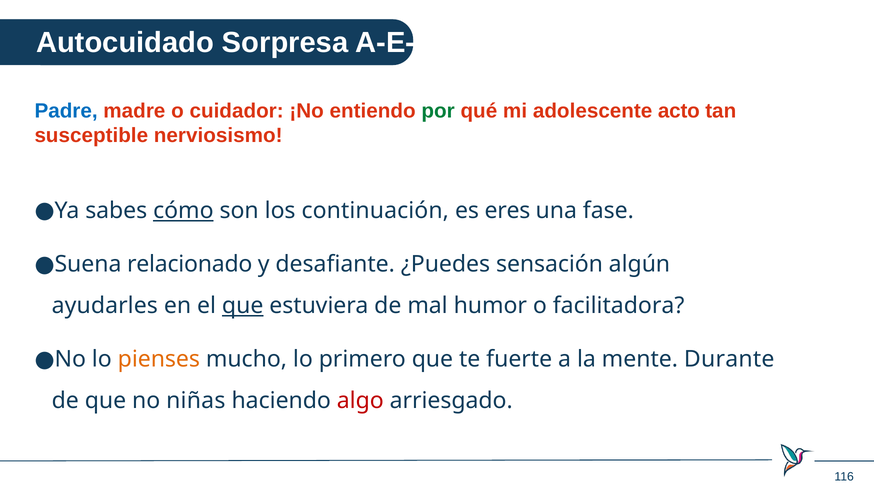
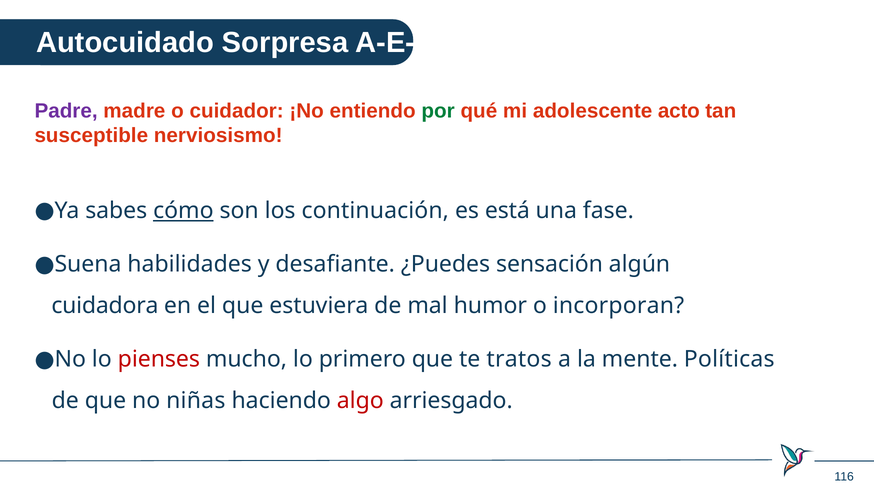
Padre colour: blue -> purple
eres: eres -> está
relacionado: relacionado -> habilidades
ayudarles: ayudarles -> cuidadora
que at (243, 306) underline: present -> none
facilitadora: facilitadora -> incorporan
pienses colour: orange -> red
fuerte: fuerte -> tratos
Durante: Durante -> Políticas
